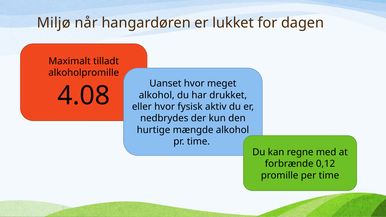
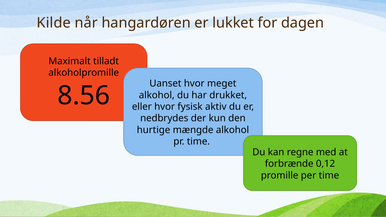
Miljø: Miljø -> Kilde
4.08: 4.08 -> 8.56
